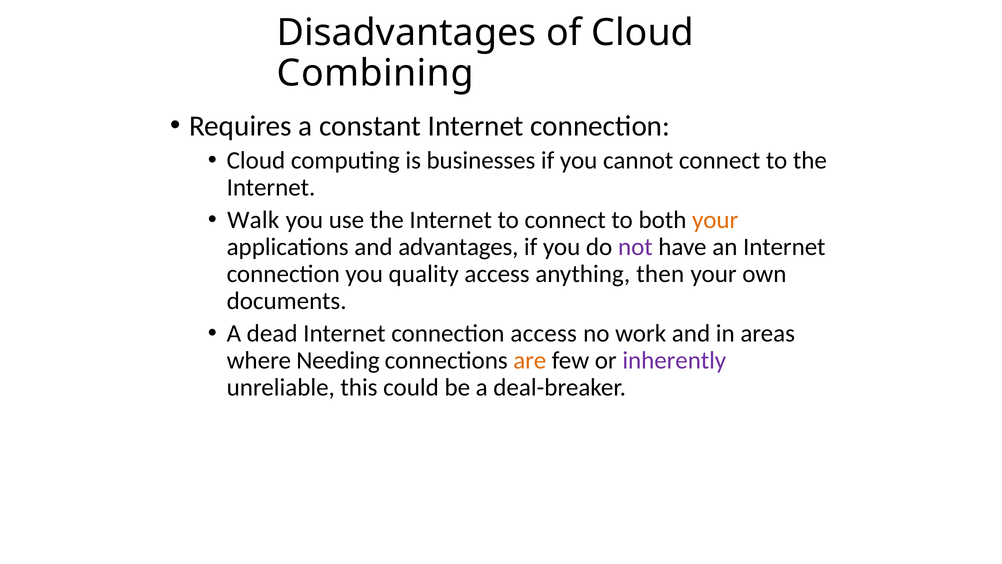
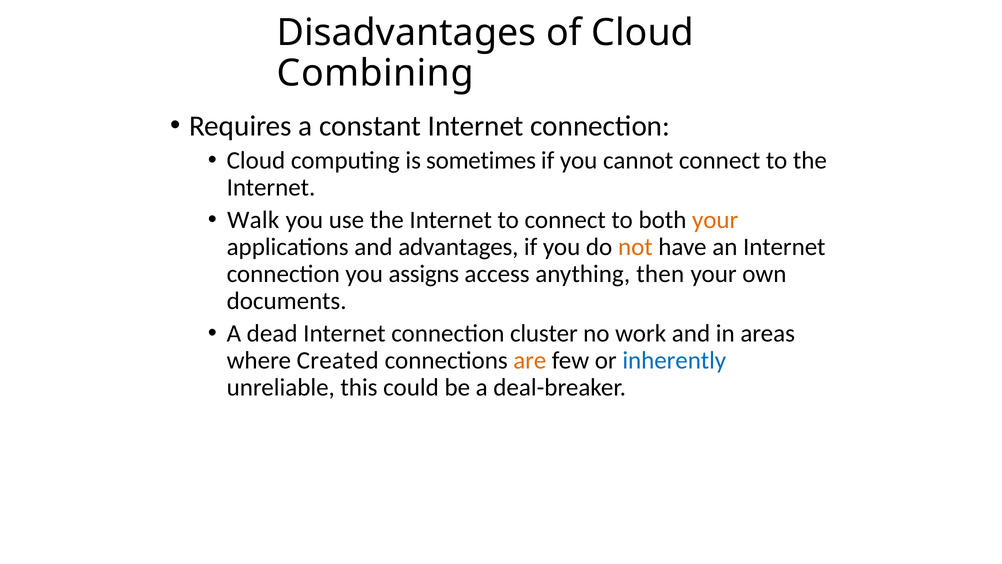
businesses: businesses -> sometimes
not colour: purple -> orange
quality: quality -> assigns
connection access: access -> cluster
Needing: Needing -> Created
inherently colour: purple -> blue
